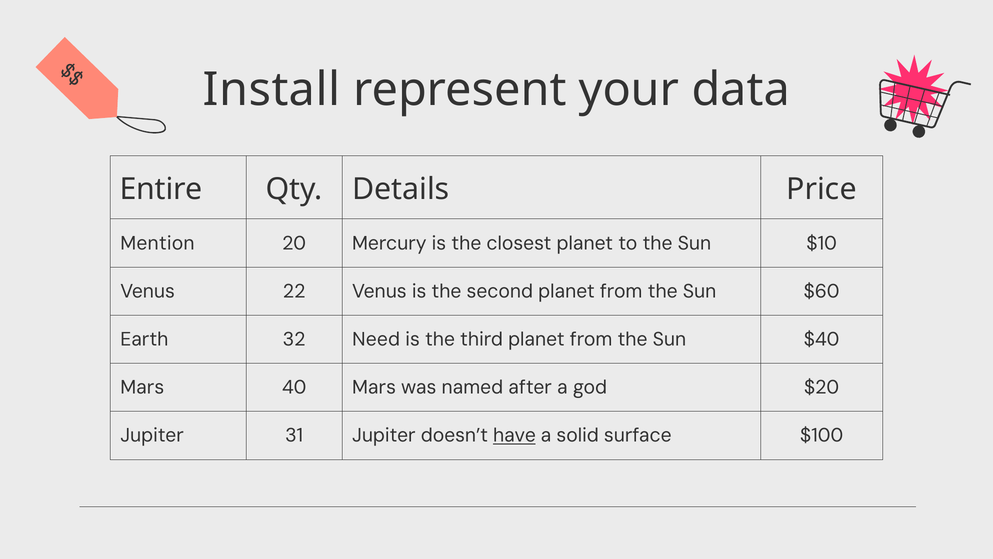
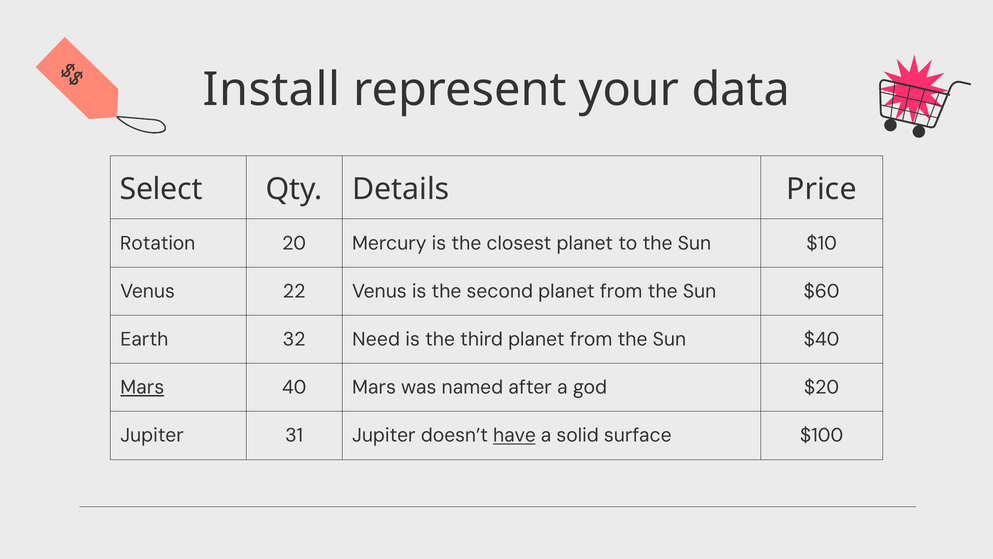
Entire: Entire -> Select
Mention: Mention -> Rotation
Mars at (142, 387) underline: none -> present
